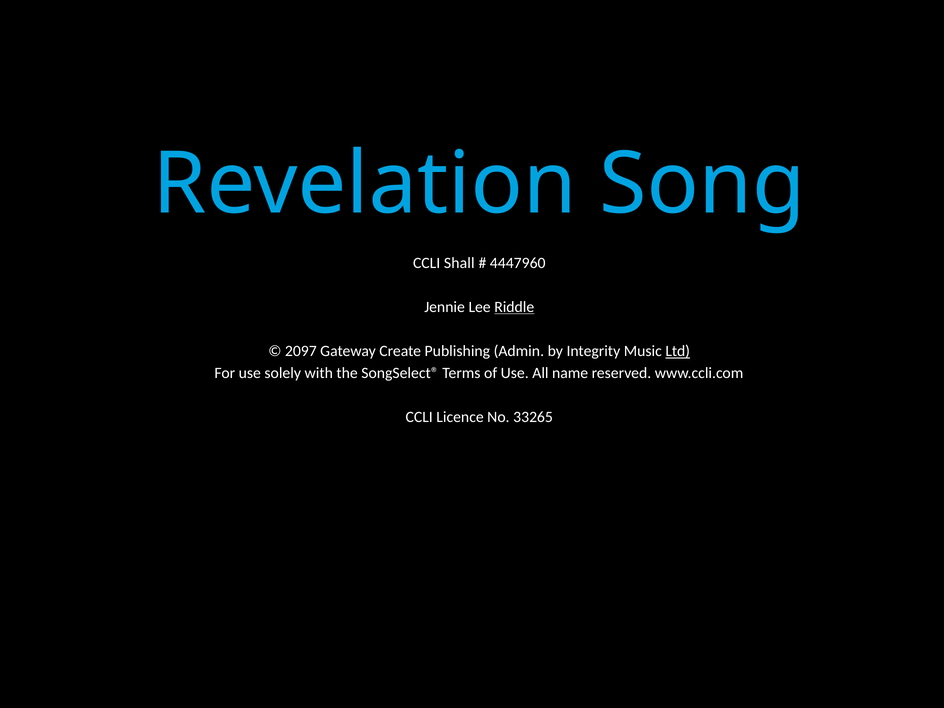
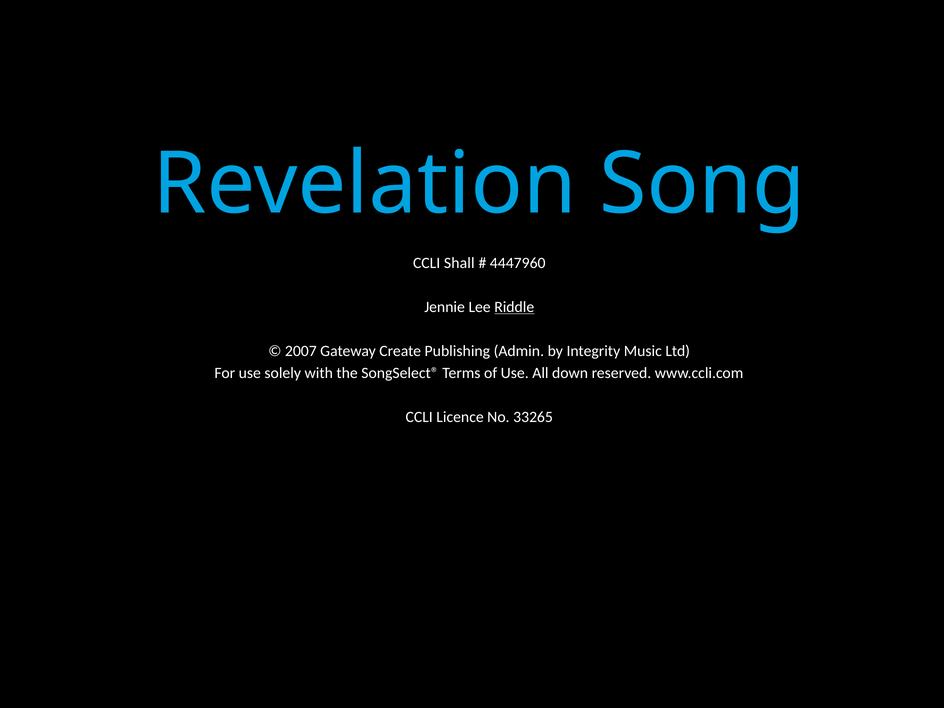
2097: 2097 -> 2007
Ltd underline: present -> none
name: name -> down
